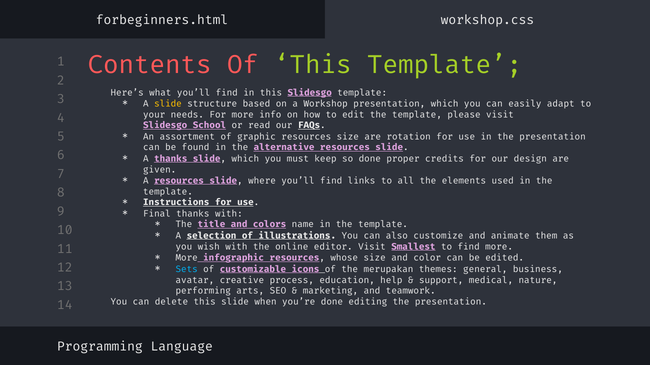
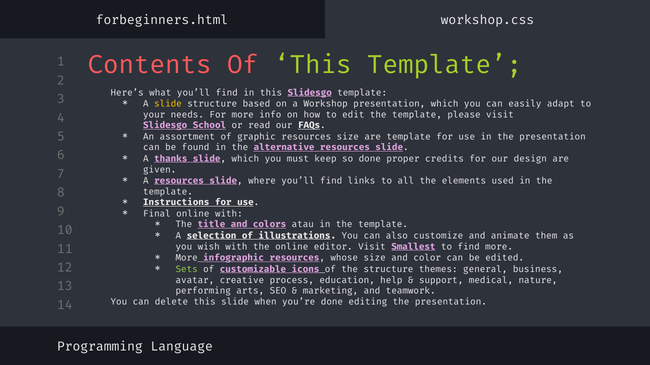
are rotation: rotation -> template
Final thanks: thanks -> online
name: name -> atau
Sets colour: light blue -> light green
the merupakan: merupakan -> structure
